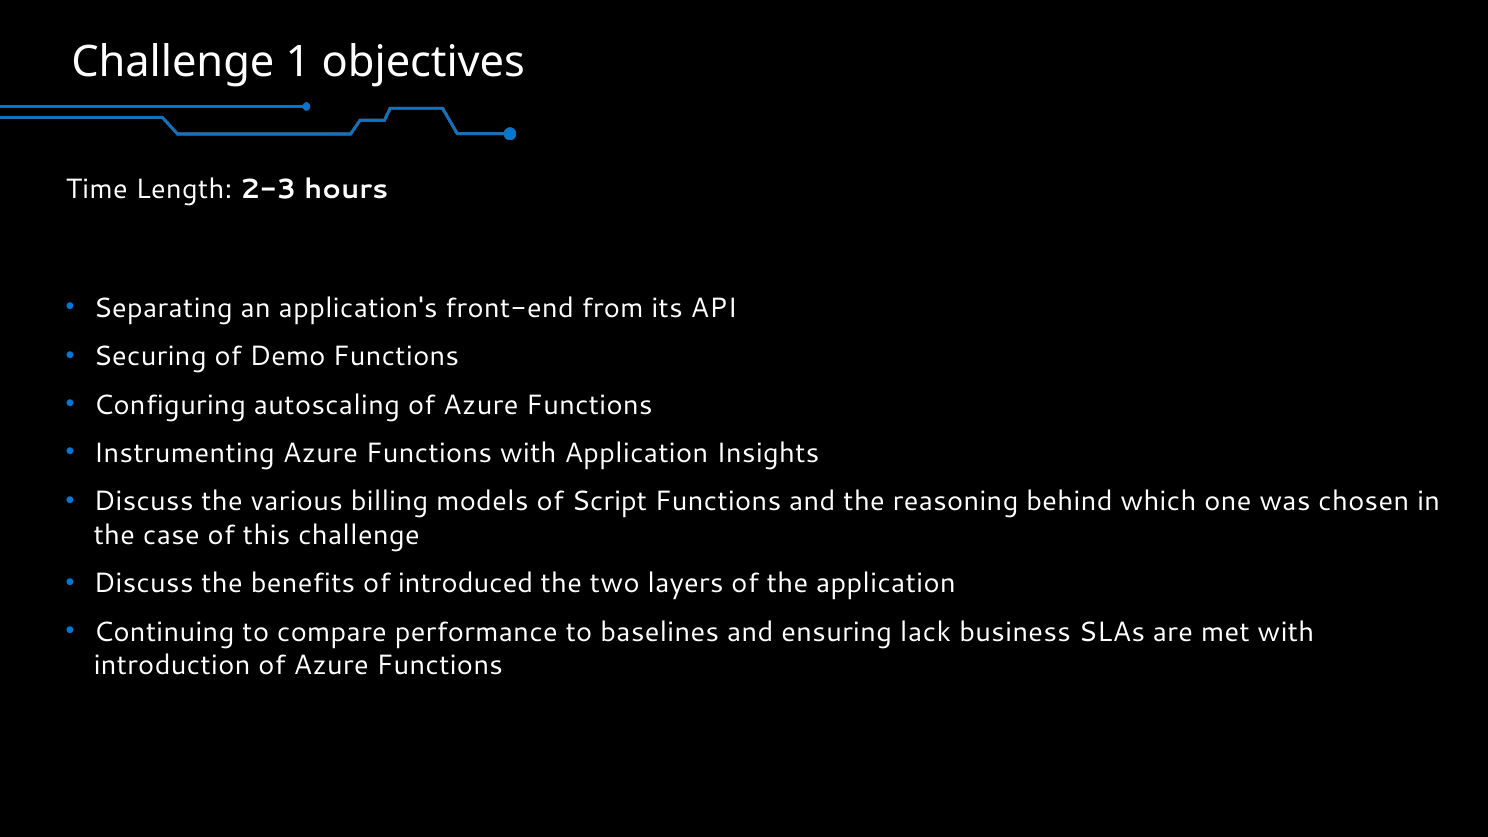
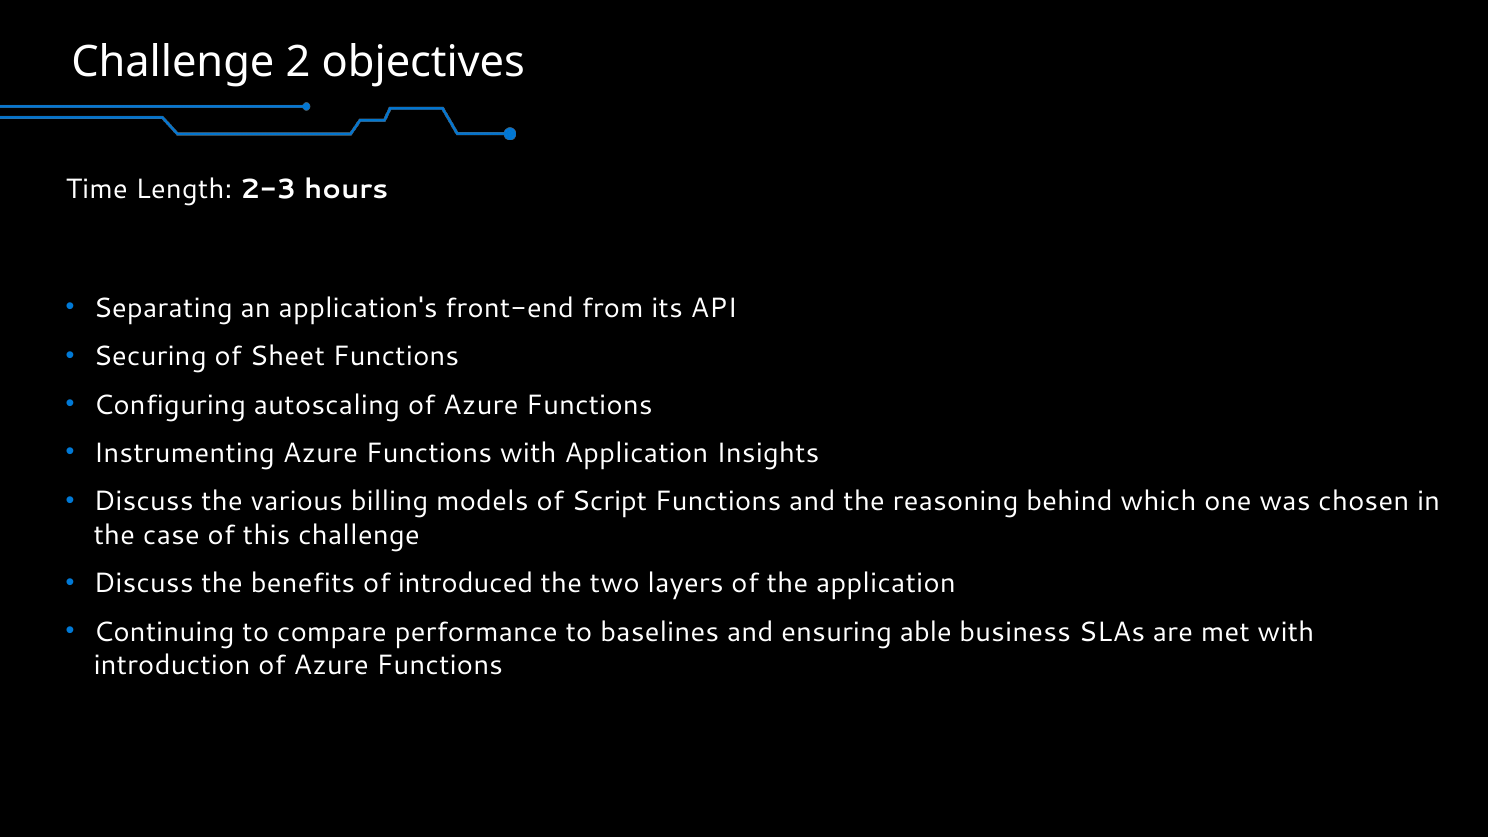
1: 1 -> 2
Demo: Demo -> Sheet
lack: lack -> able
